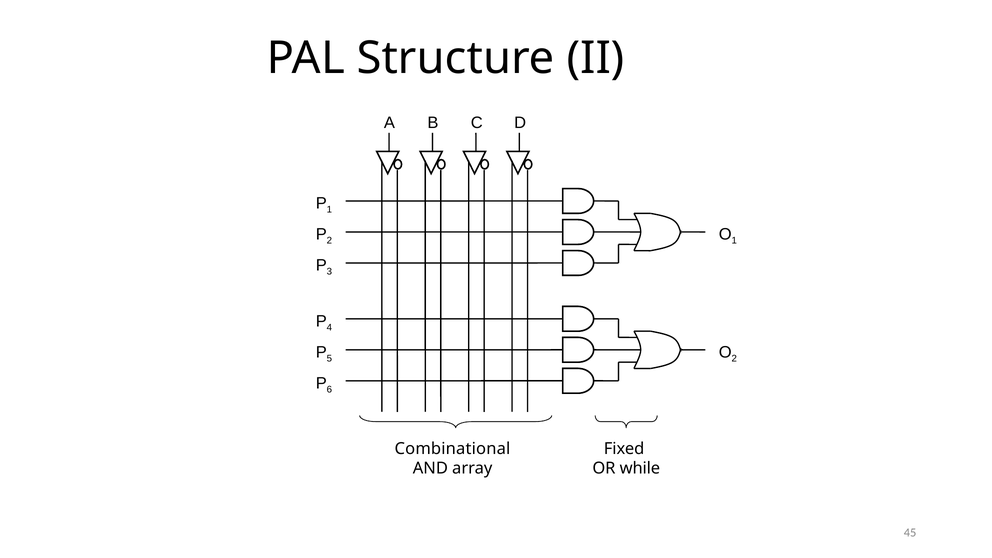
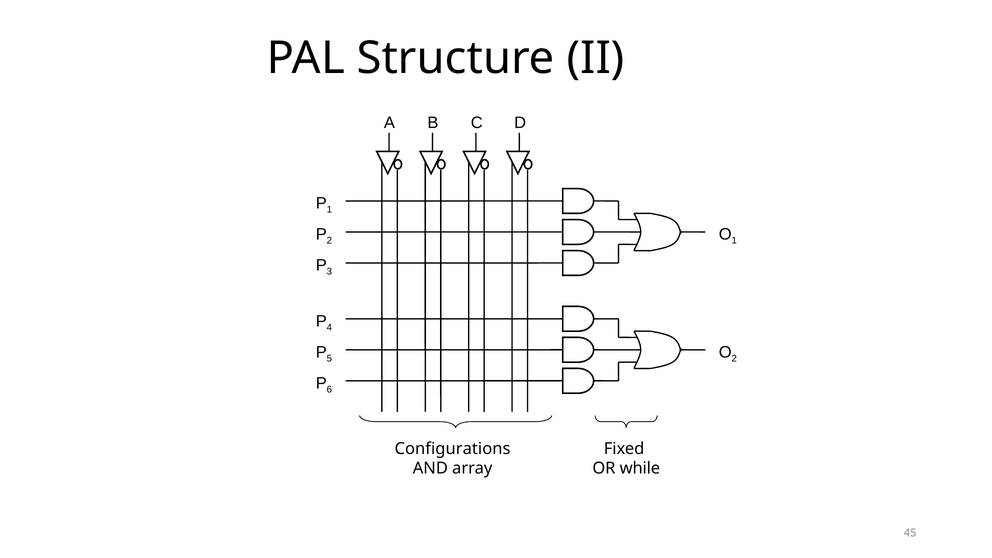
Combinational: Combinational -> Configurations
